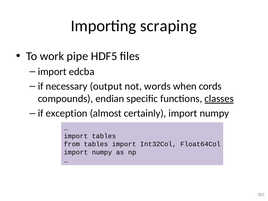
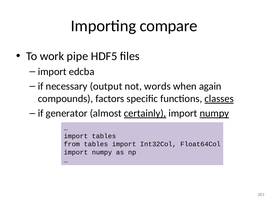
scraping: scraping -> compare
cords: cords -> again
endian: endian -> factors
exception: exception -> generator
certainly underline: none -> present
numpy at (214, 113) underline: none -> present
